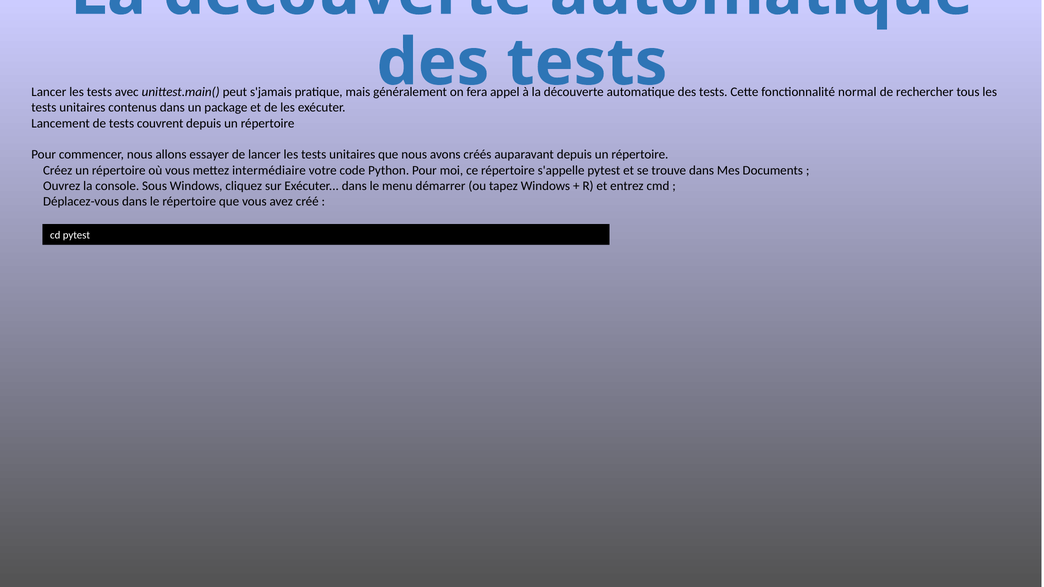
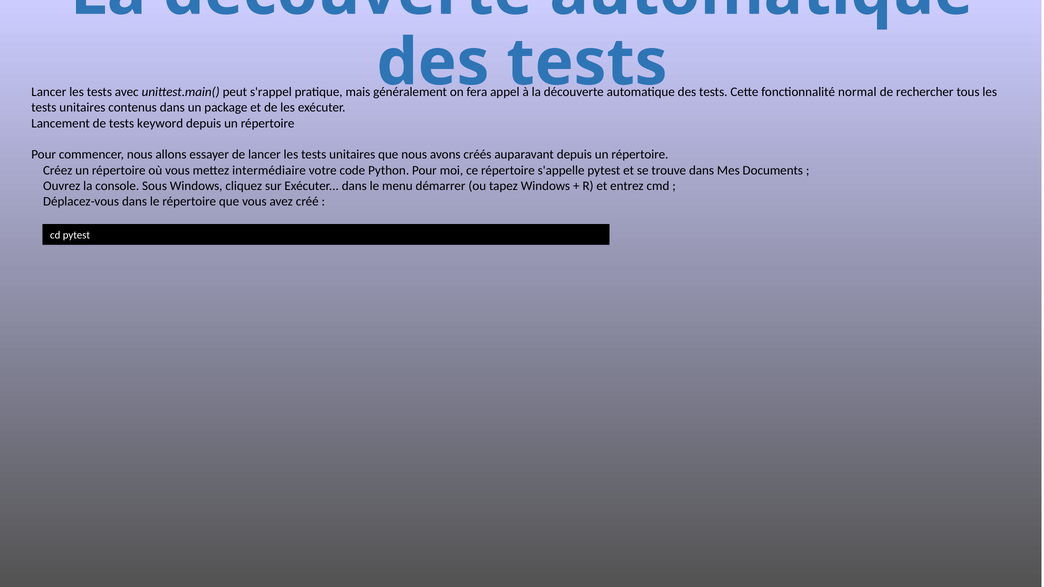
s'jamais: s'jamais -> s'rappel
couvrent: couvrent -> keyword
